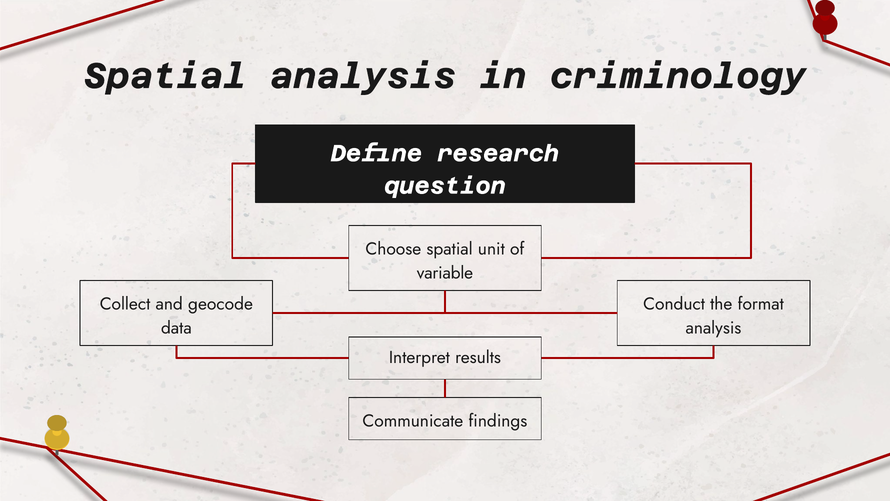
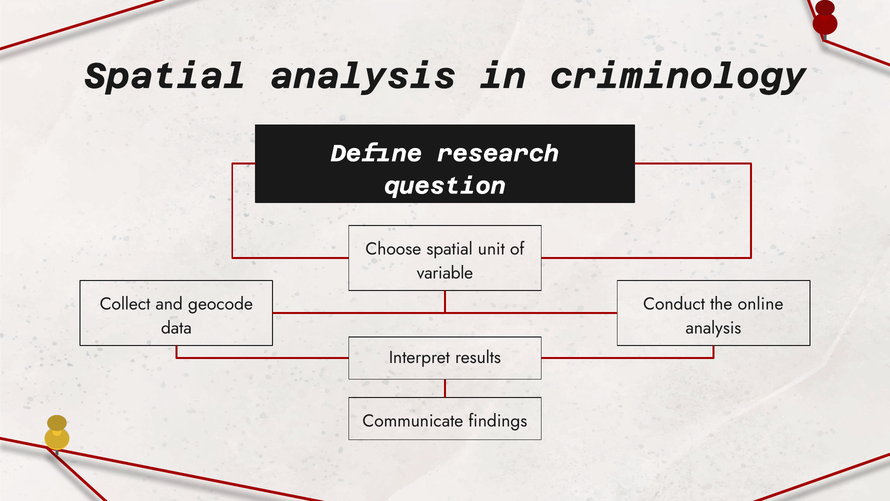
format: format -> online
